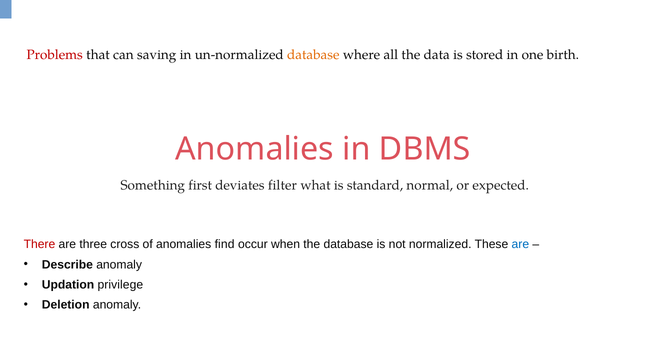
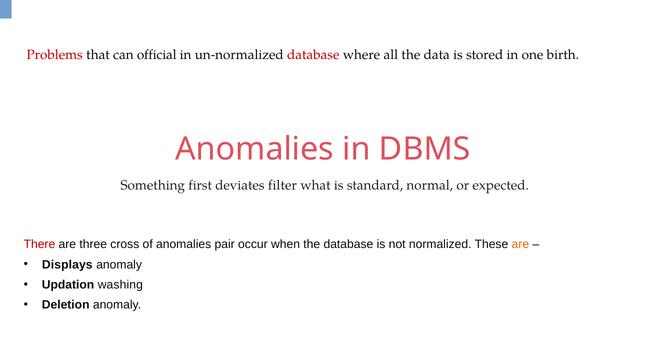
saving: saving -> official
database at (313, 55) colour: orange -> red
find: find -> pair
are at (520, 245) colour: blue -> orange
Describe: Describe -> Displays
privilege: privilege -> washing
